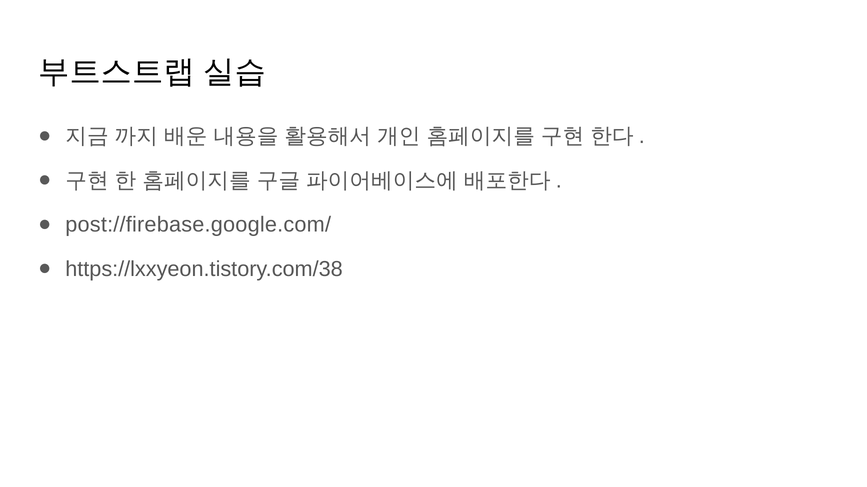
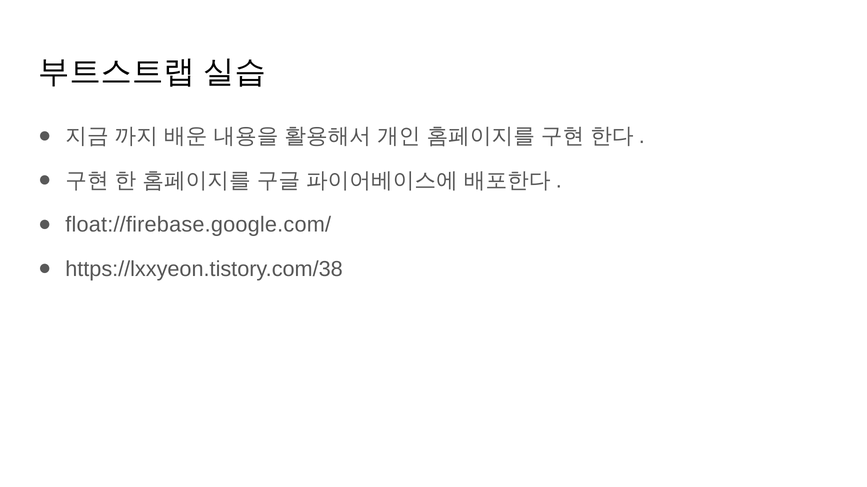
post://firebase.google.com/: post://firebase.google.com/ -> float://firebase.google.com/
